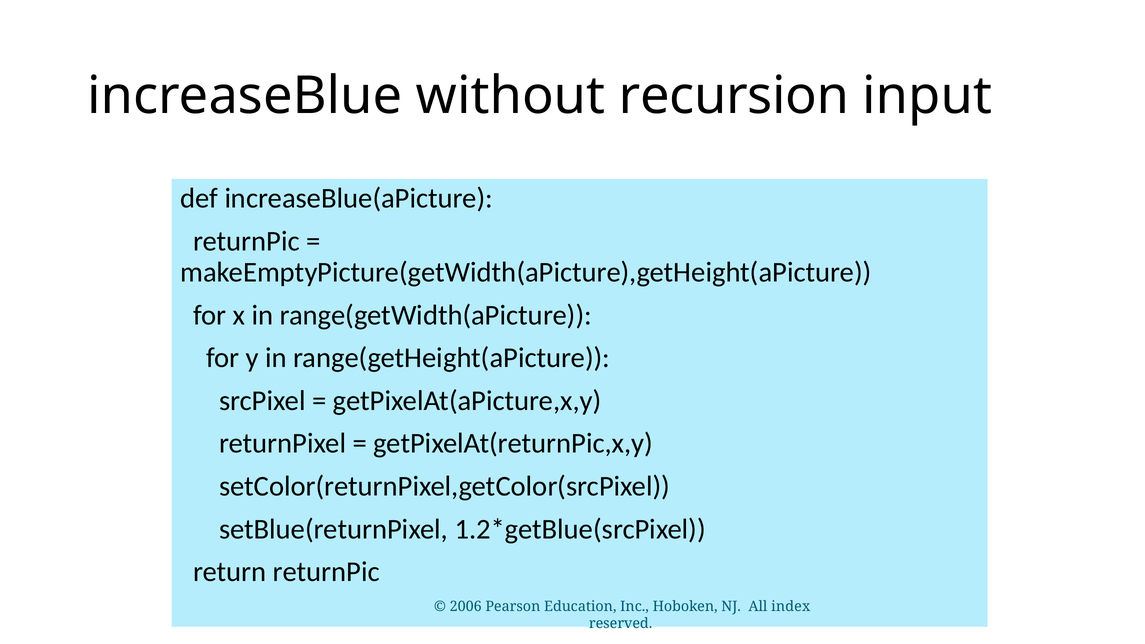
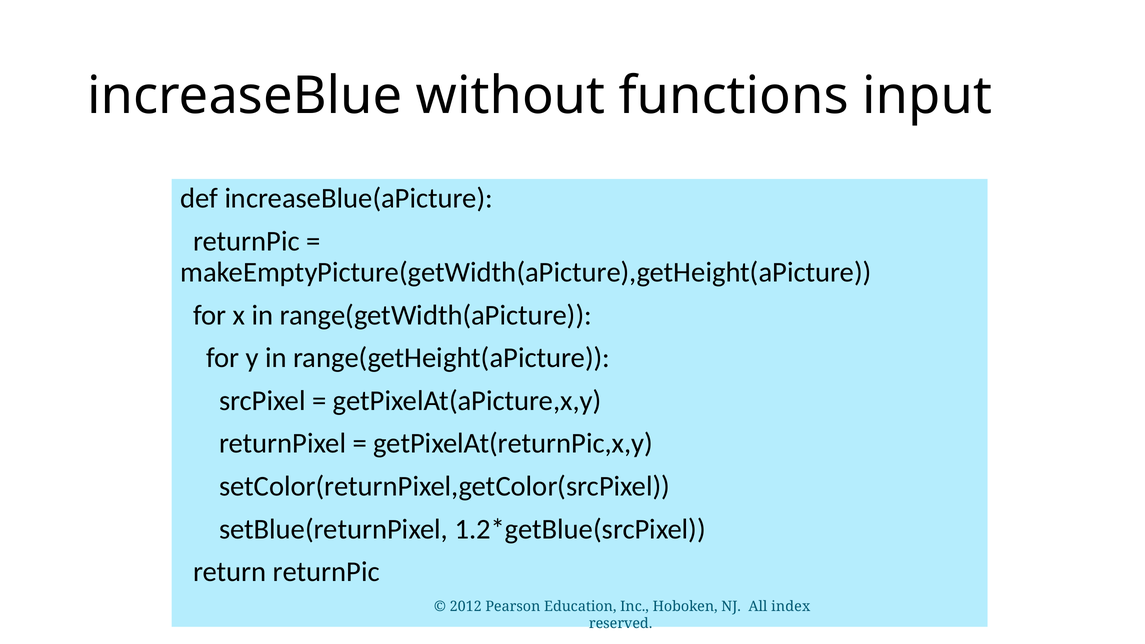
recursion: recursion -> functions
2006: 2006 -> 2012
